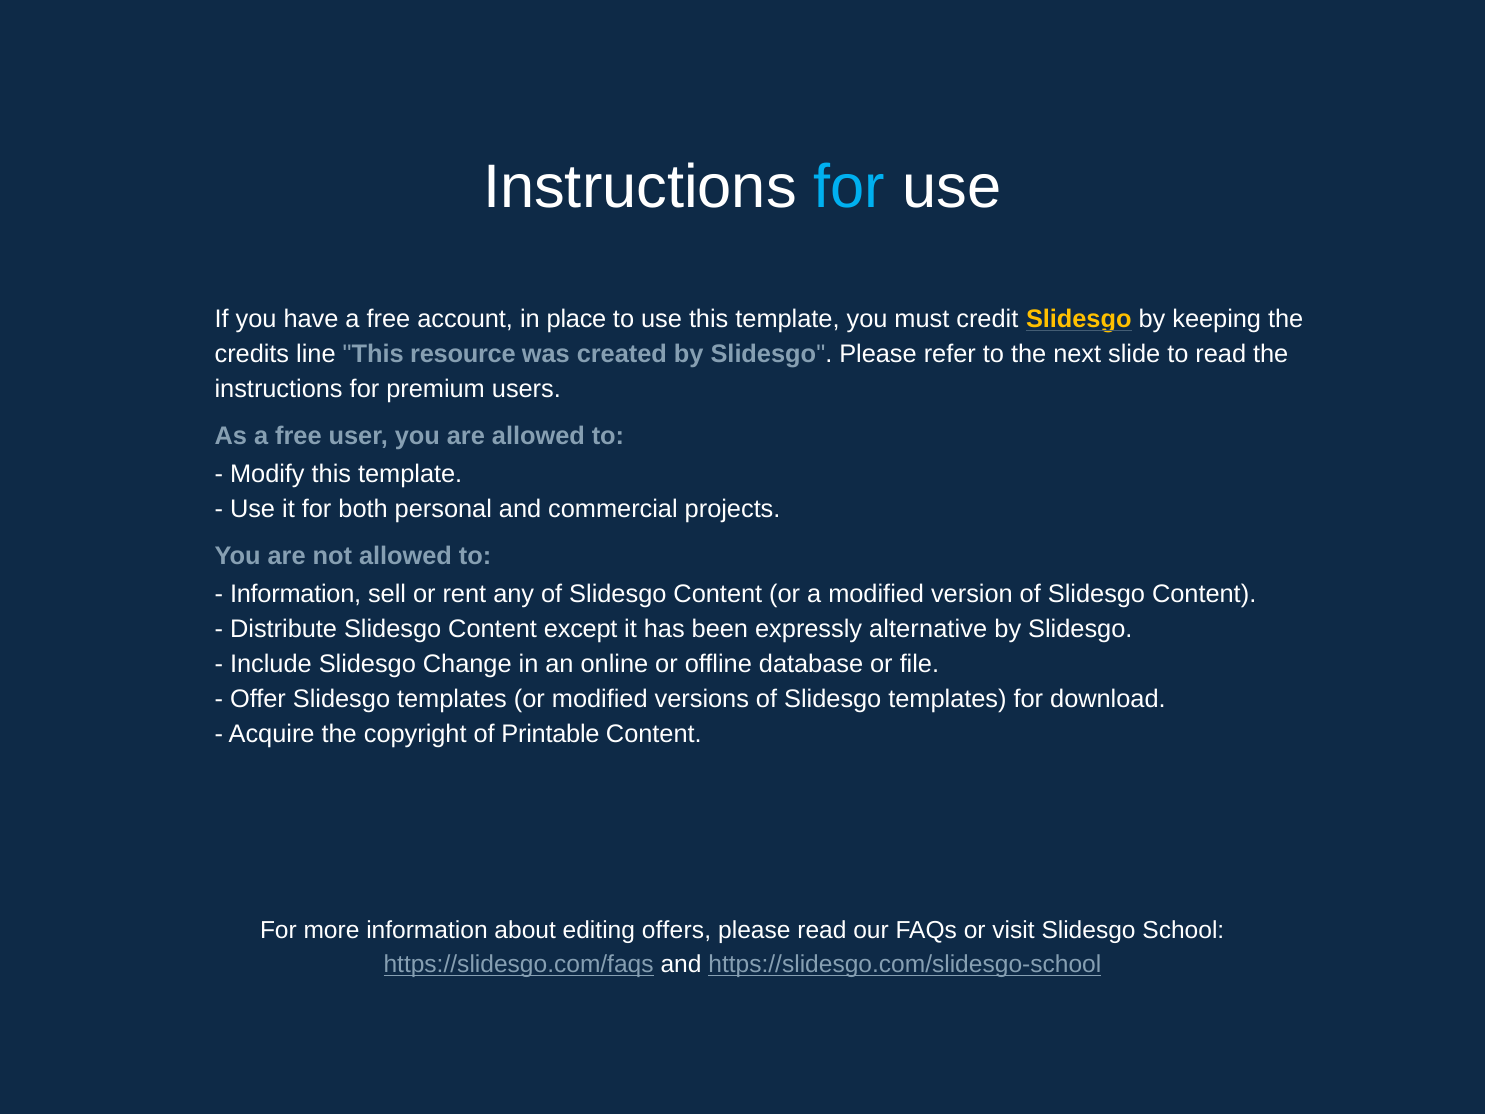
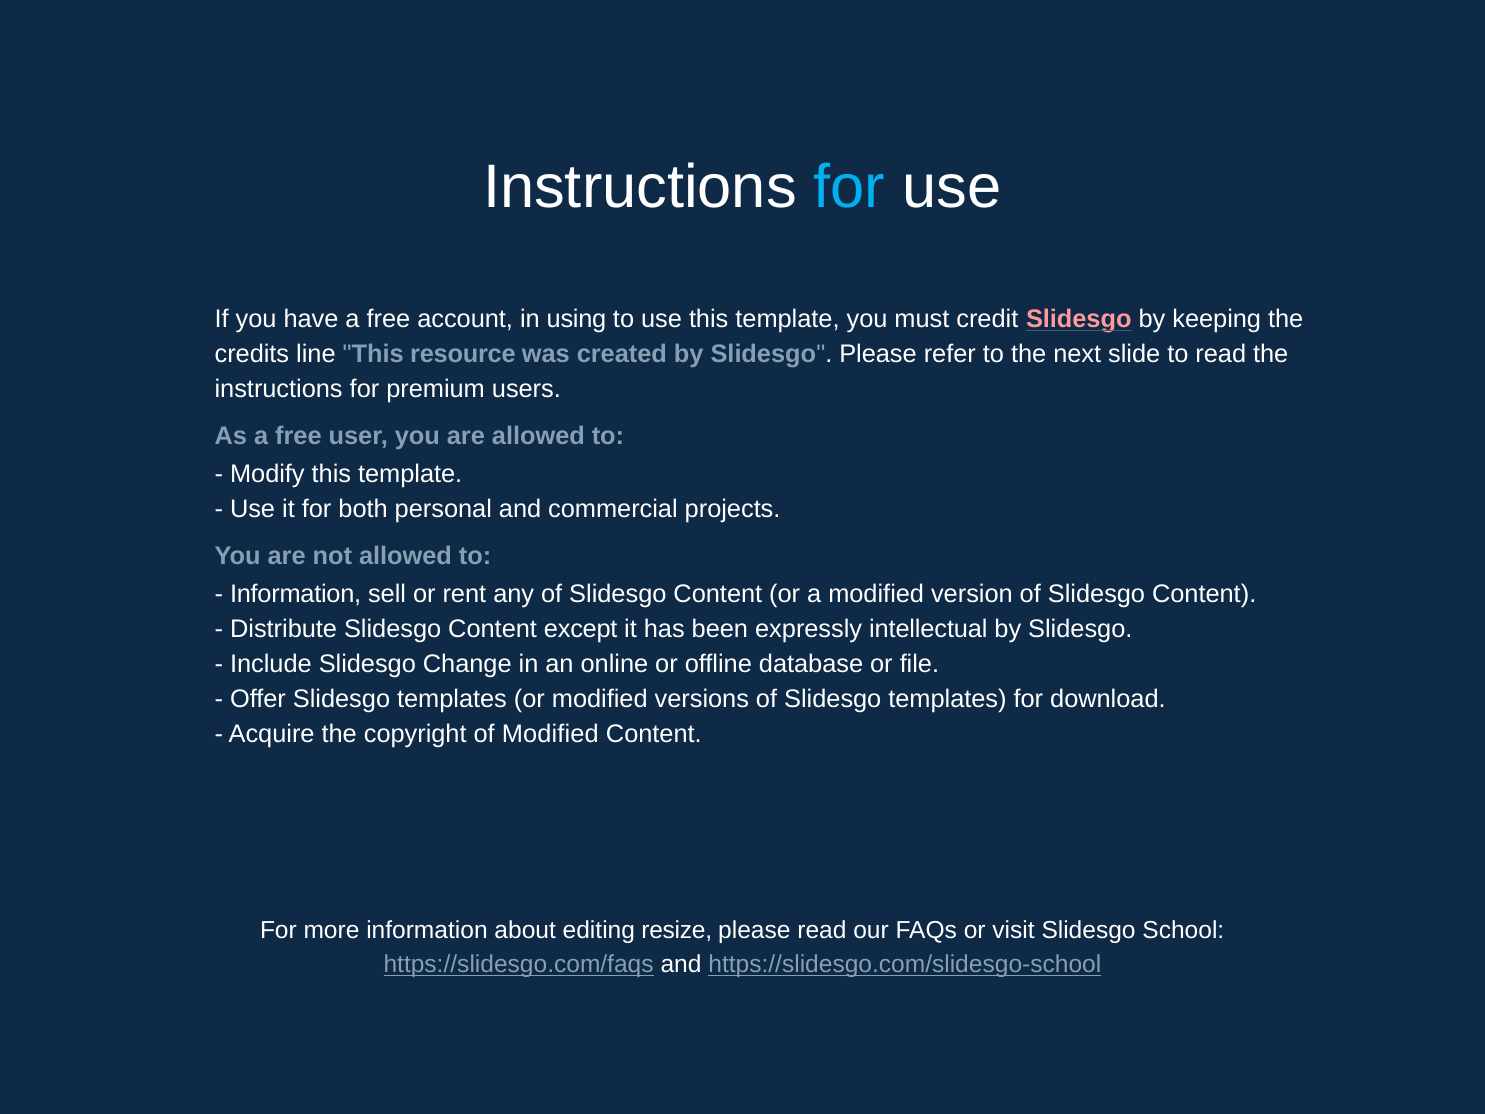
place: place -> using
Slidesgo at (1079, 319) colour: yellow -> pink
alternative: alternative -> intellectual
of Printable: Printable -> Modified
offers: offers -> resize
